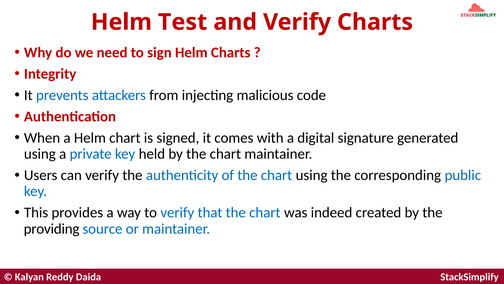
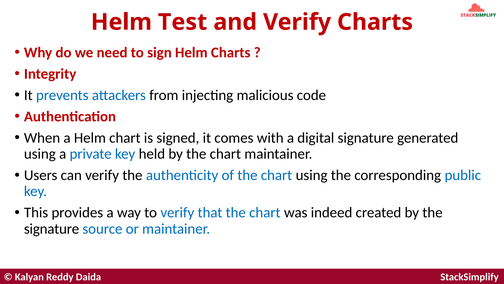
providing at (52, 228): providing -> signature
